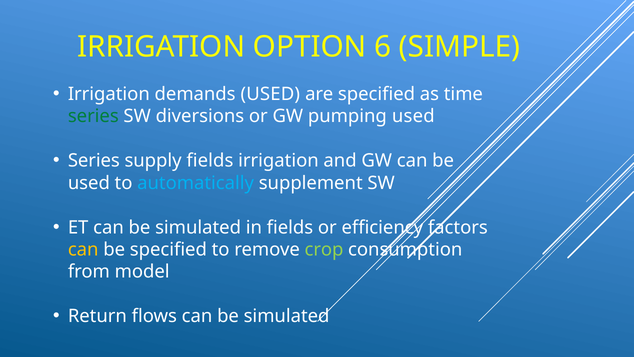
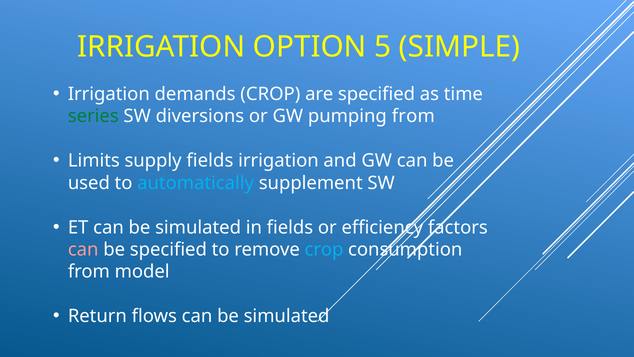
6: 6 -> 5
demands USED: USED -> CROP
pumping used: used -> from
Series at (94, 161): Series -> Limits
can at (83, 249) colour: yellow -> pink
crop at (324, 249) colour: light green -> light blue
